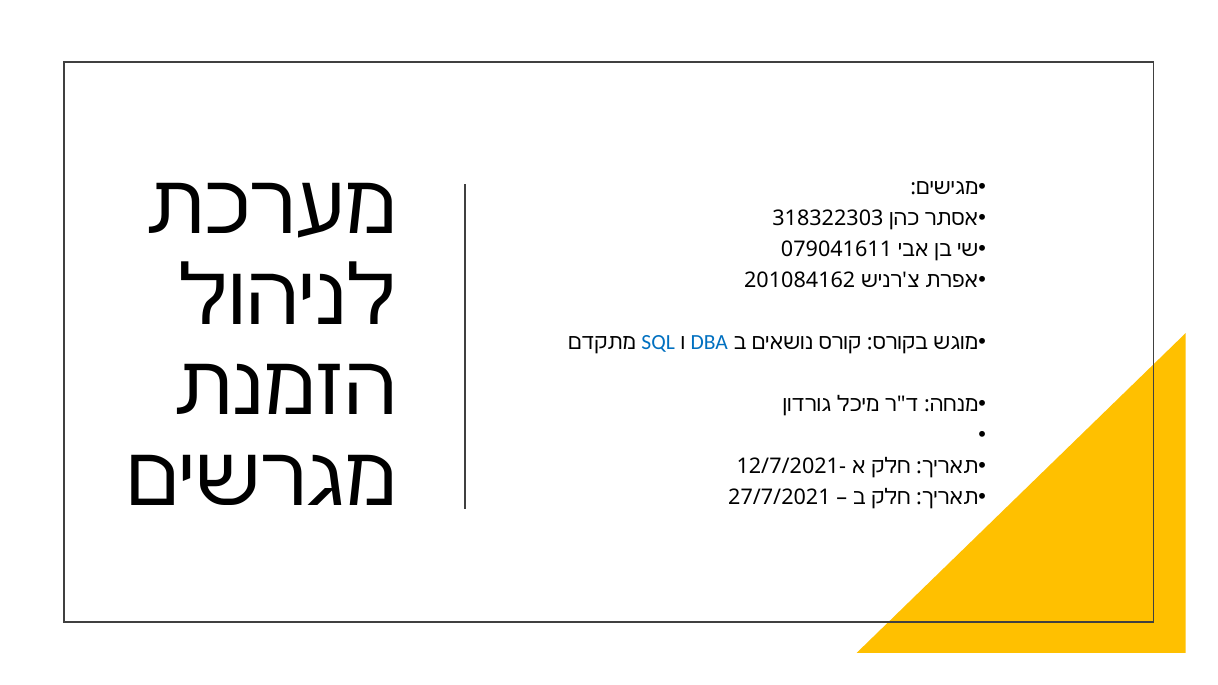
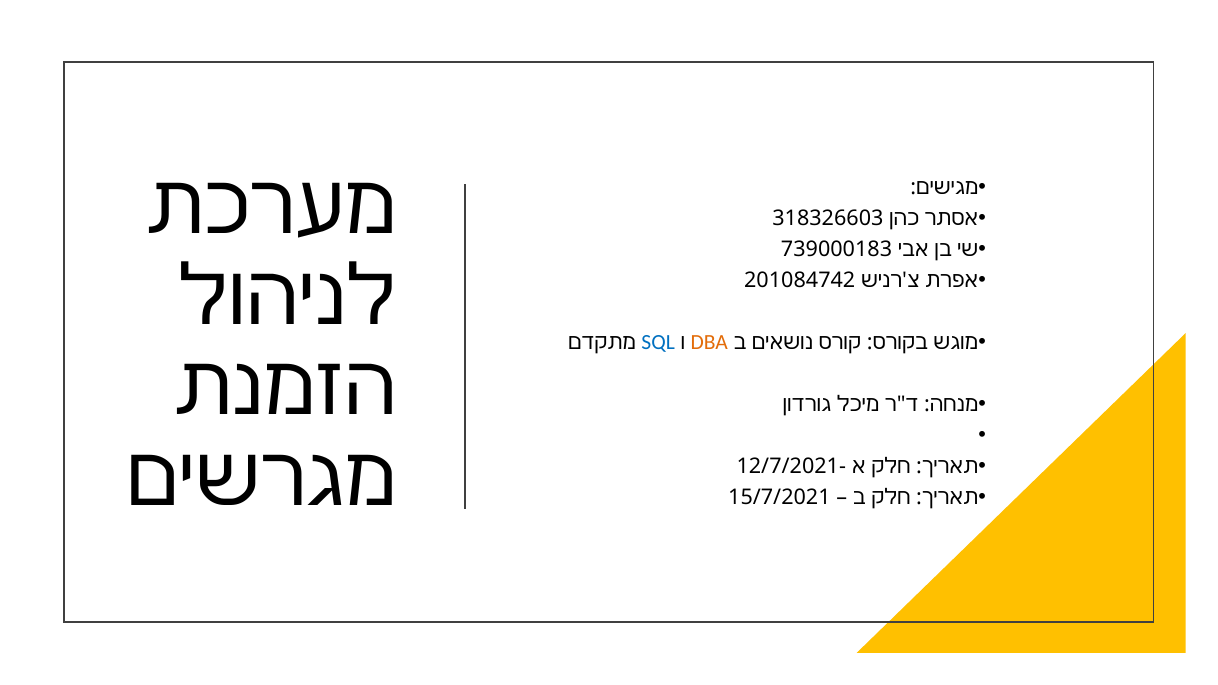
318322303: 318322303 -> 318326603
079041611: 079041611 -> 739000183
201084162: 201084162 -> 201084742
DBA colour: blue -> orange
27/7/2021: 27/7/2021 -> 15/7/2021
